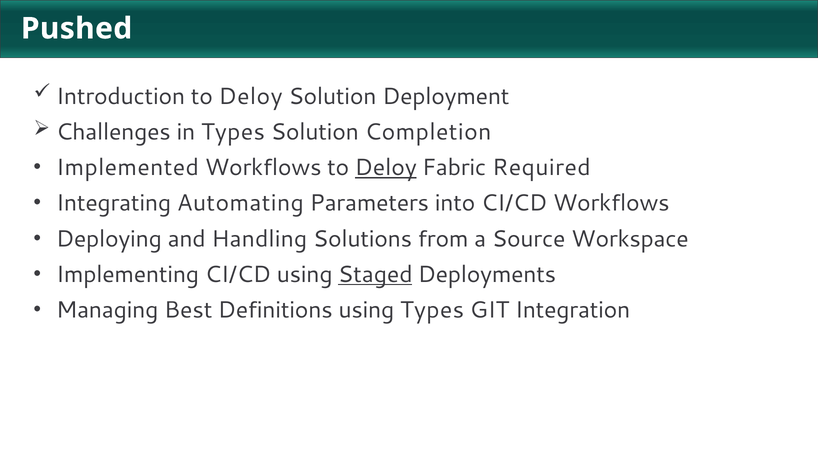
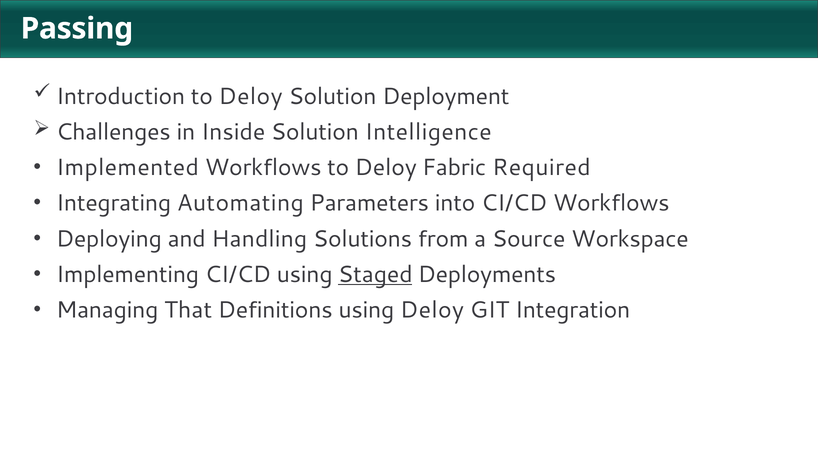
Pushed: Pushed -> Passing
in Types: Types -> Inside
Completion: Completion -> Intelligence
Deloy at (386, 168) underline: present -> none
Best: Best -> That
using Types: Types -> Deloy
